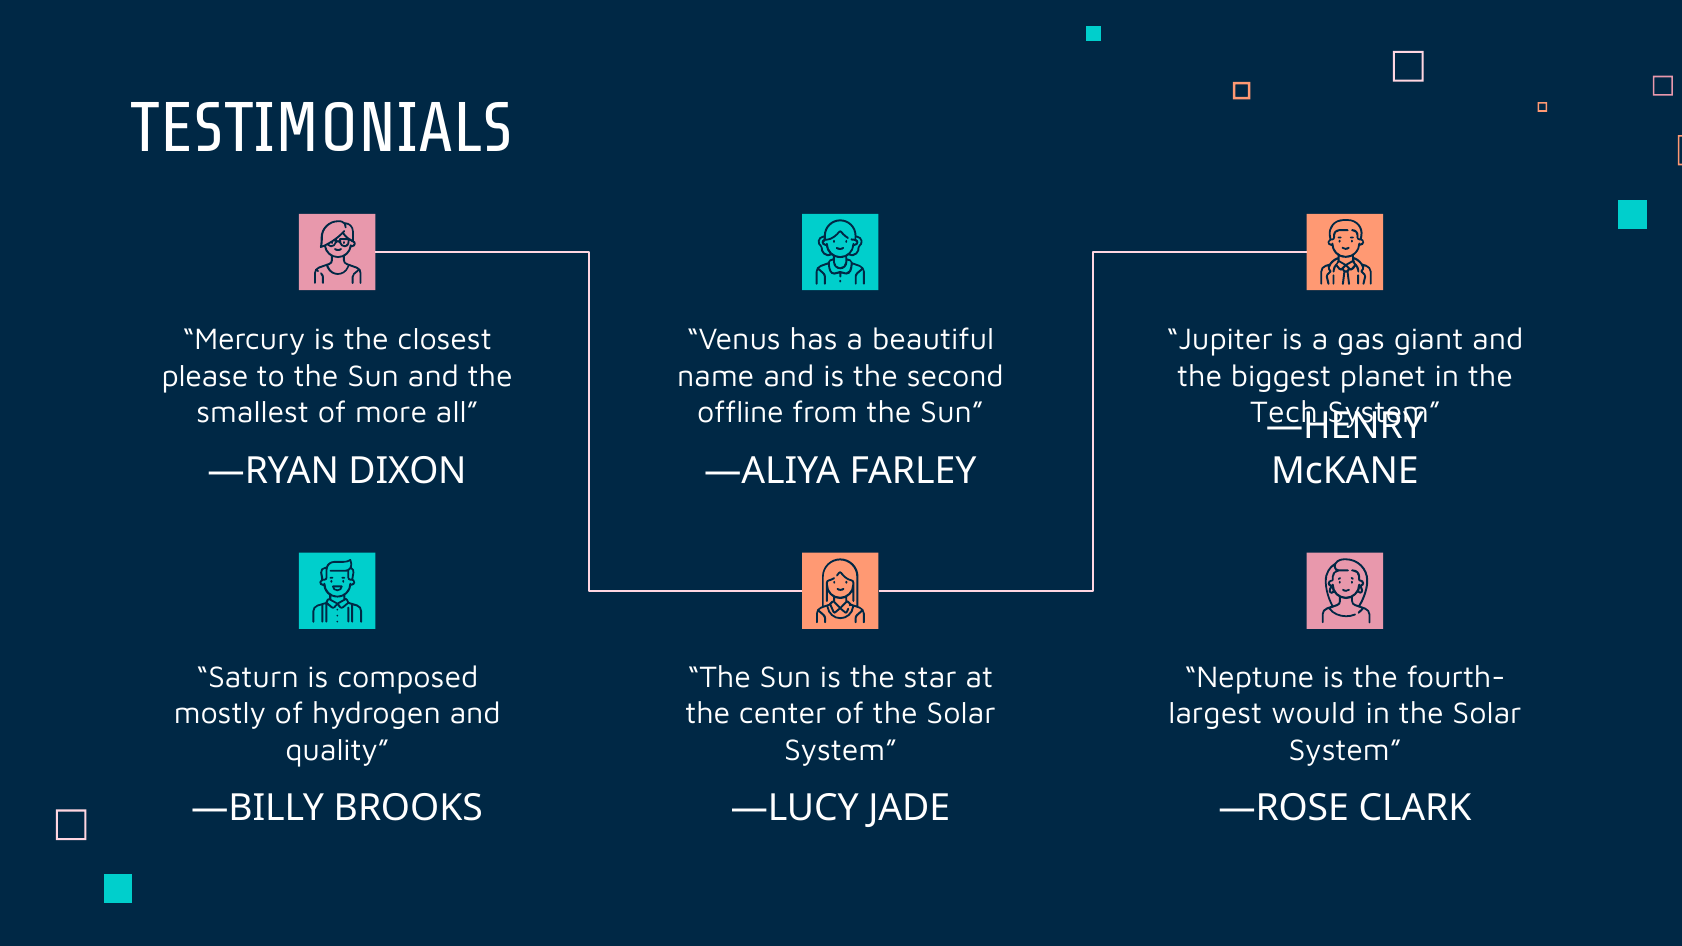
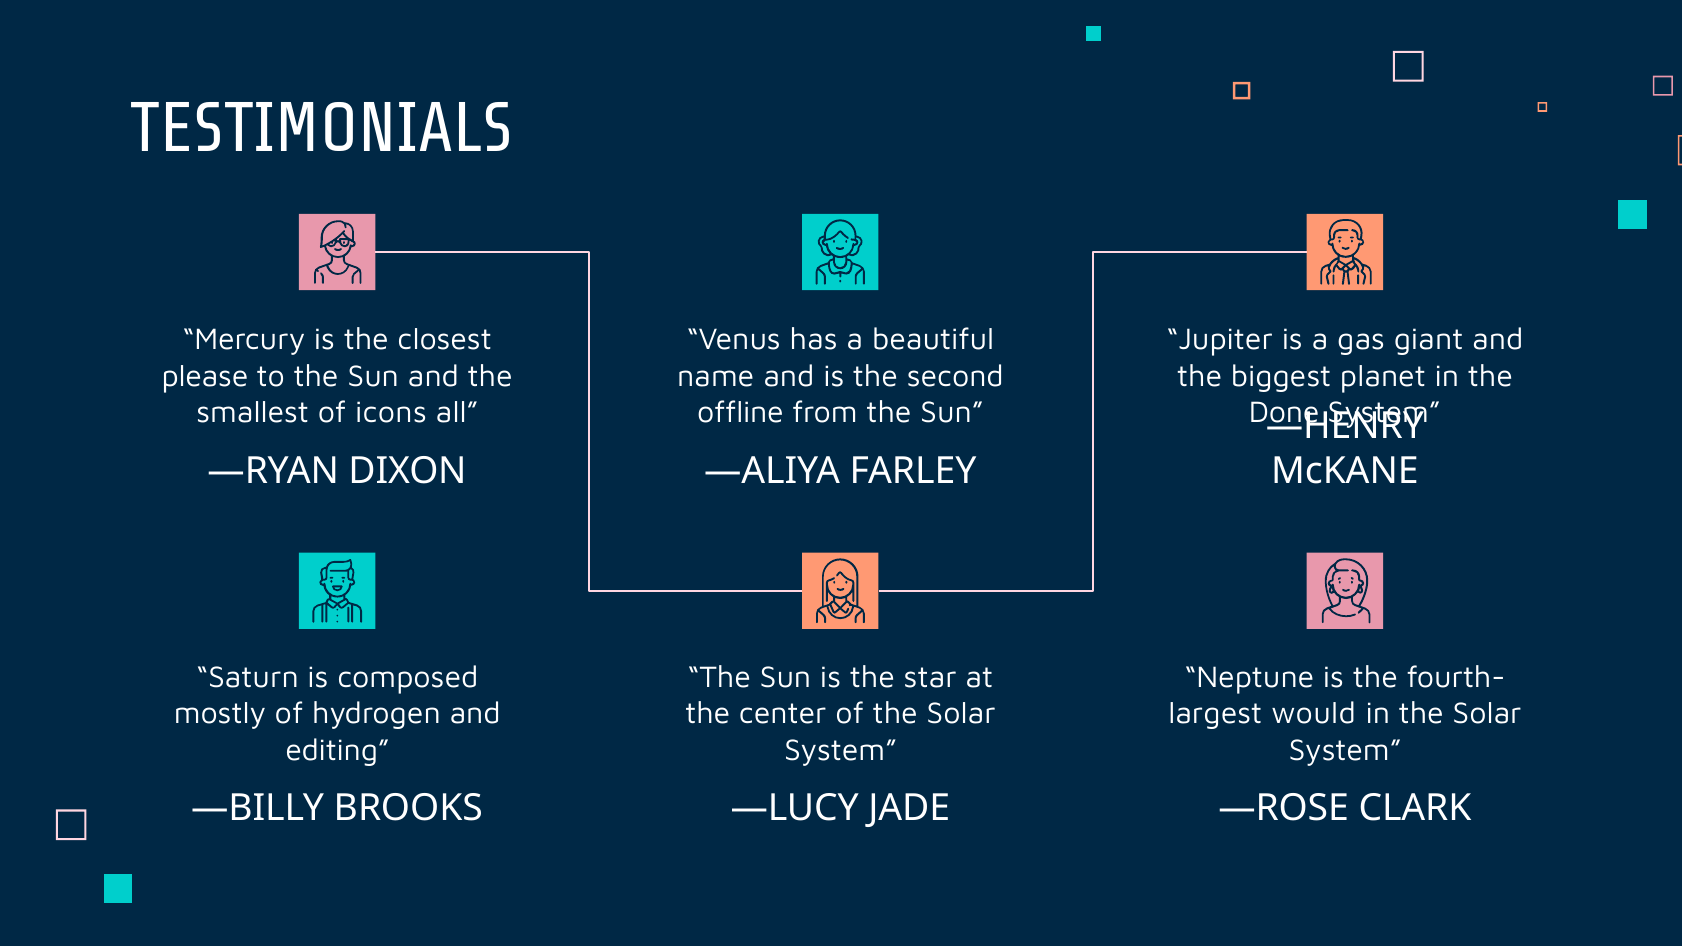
more: more -> icons
Tech: Tech -> Done
quality: quality -> editing
